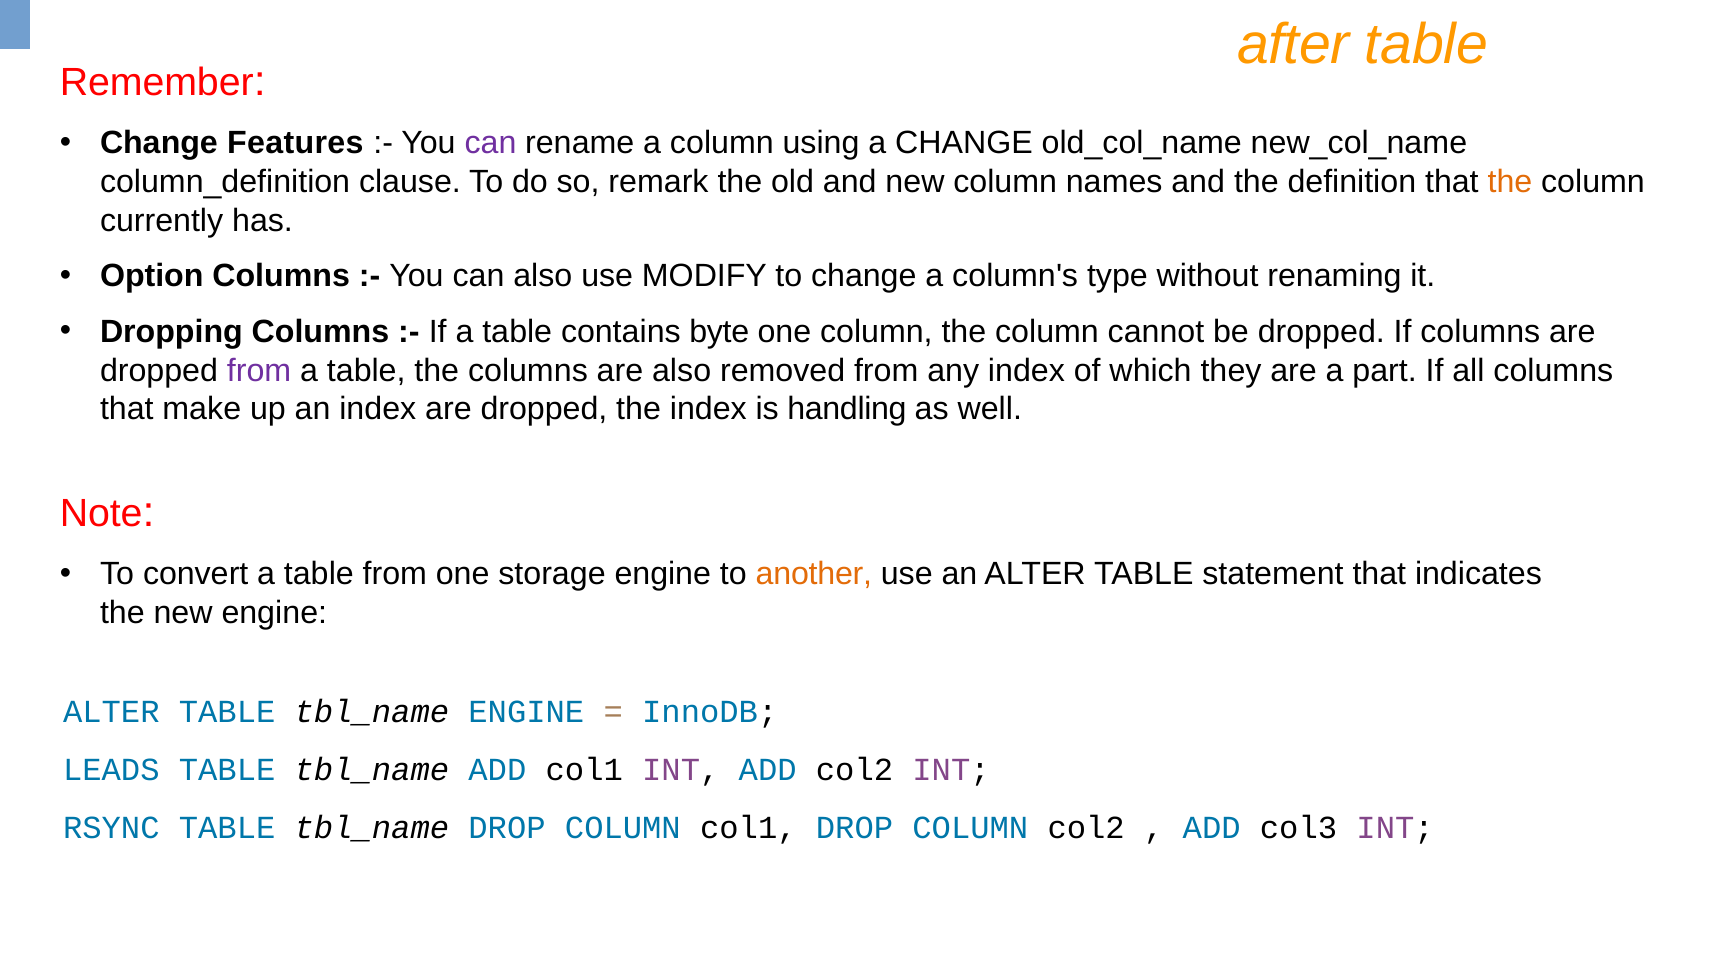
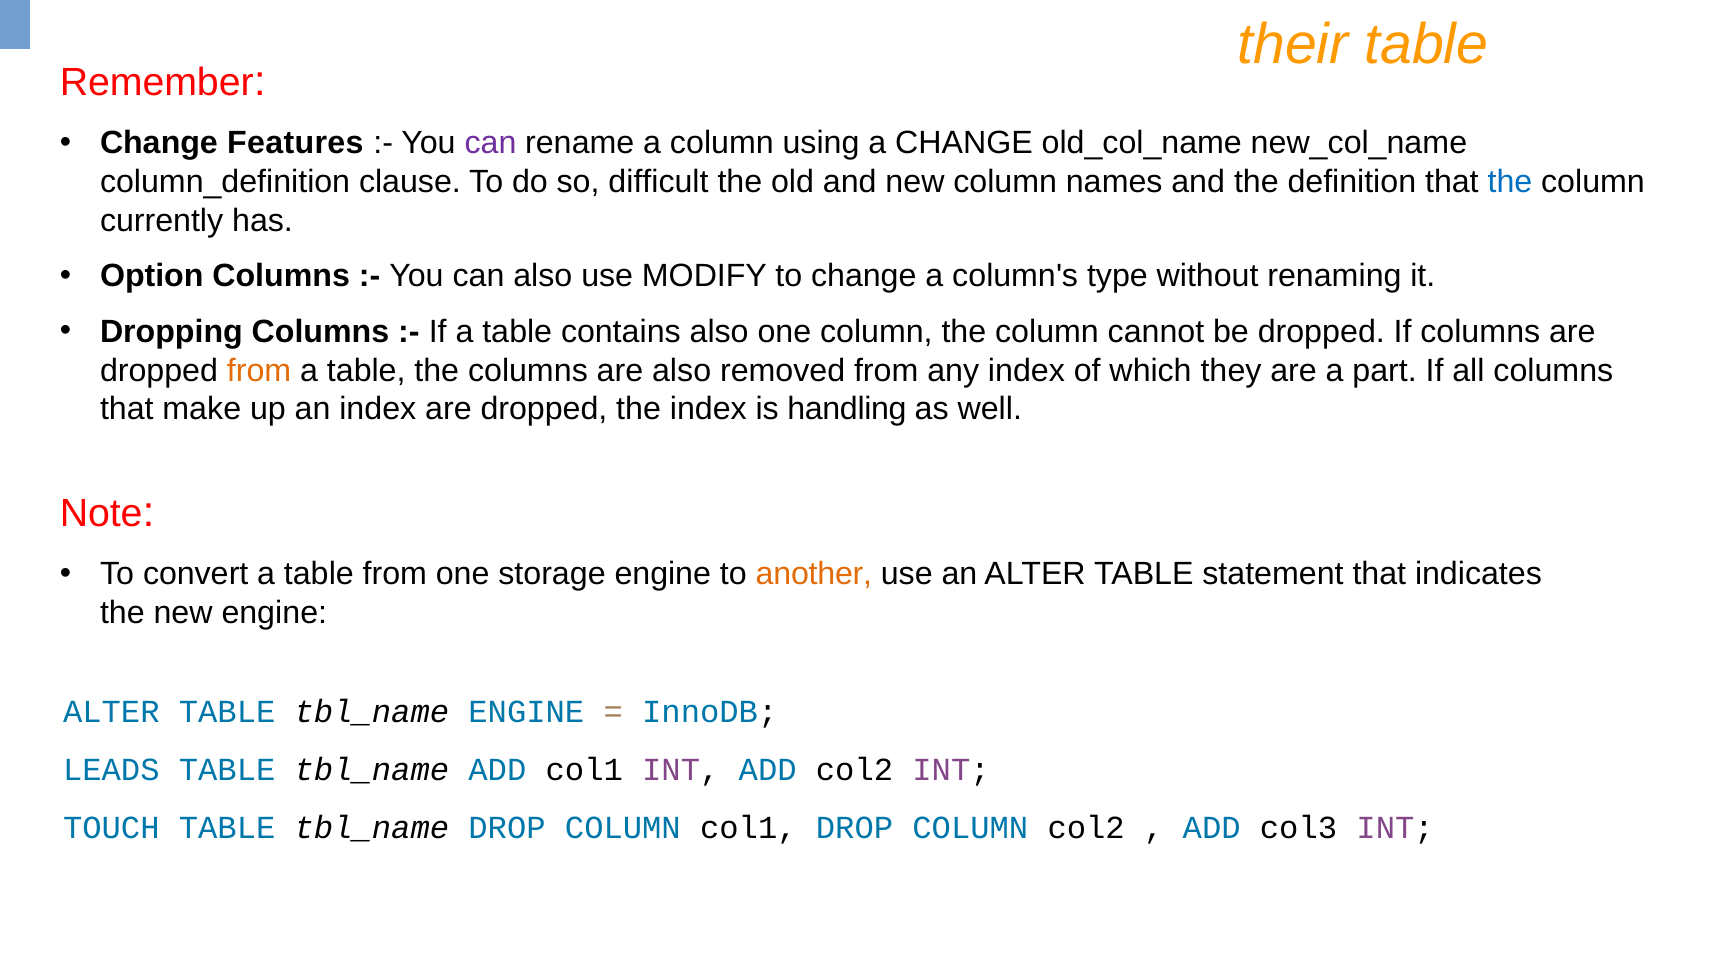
after: after -> their
remark: remark -> difficult
the at (1510, 182) colour: orange -> blue
contains byte: byte -> also
from at (259, 371) colour: purple -> orange
RSYNC: RSYNC -> TOUCH
